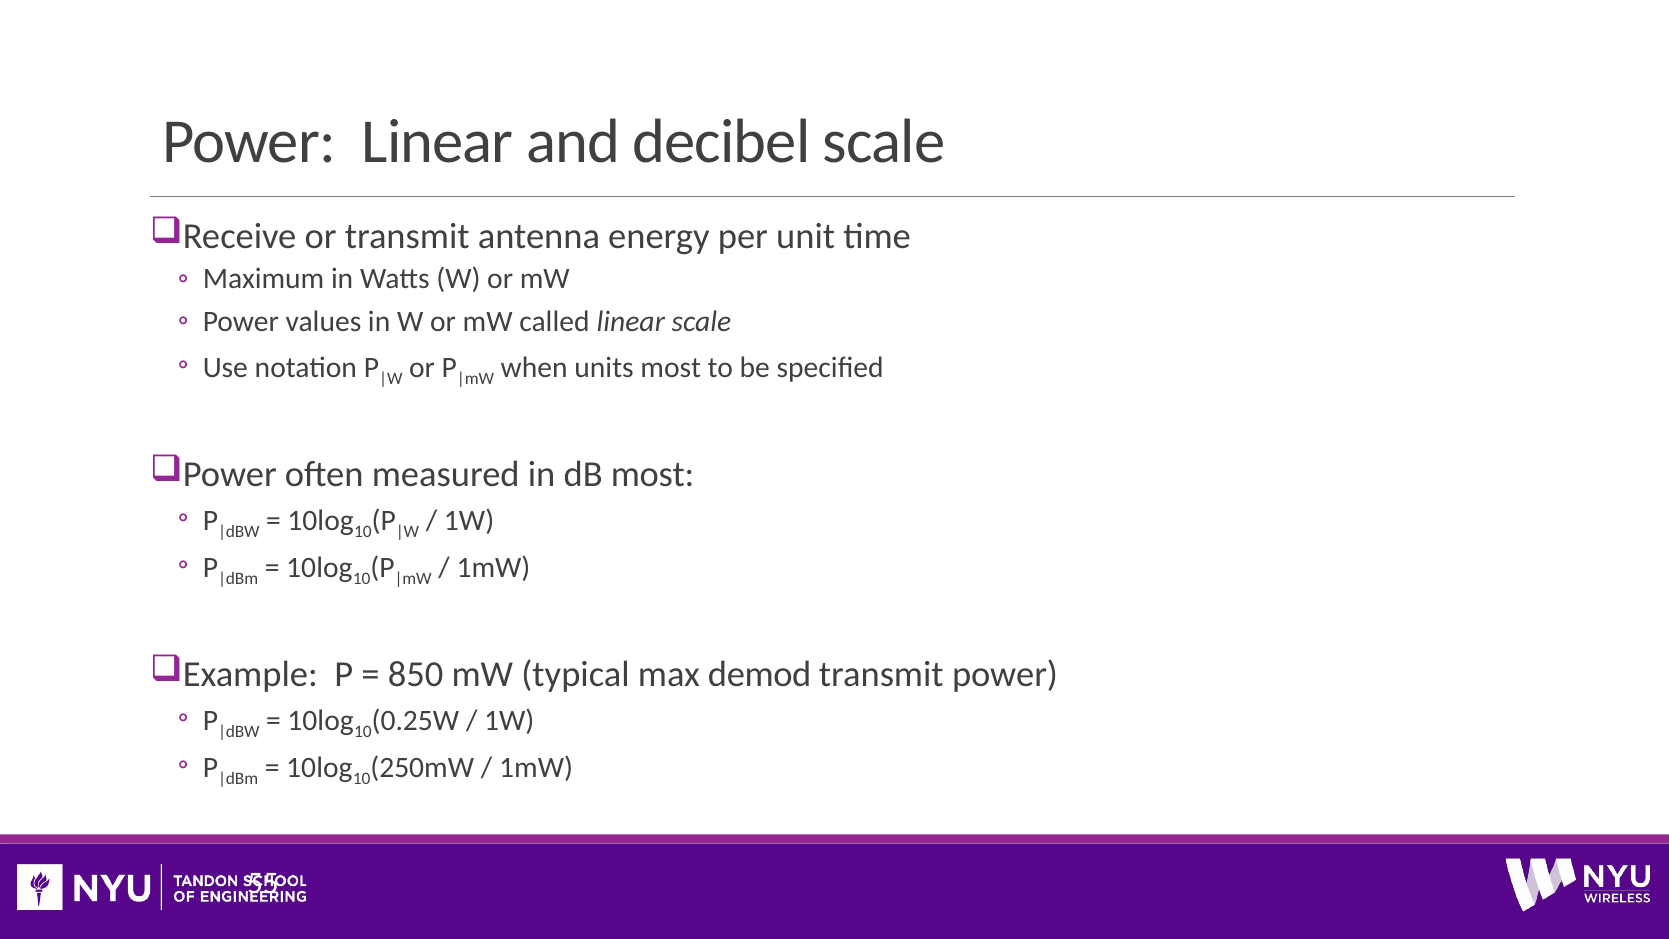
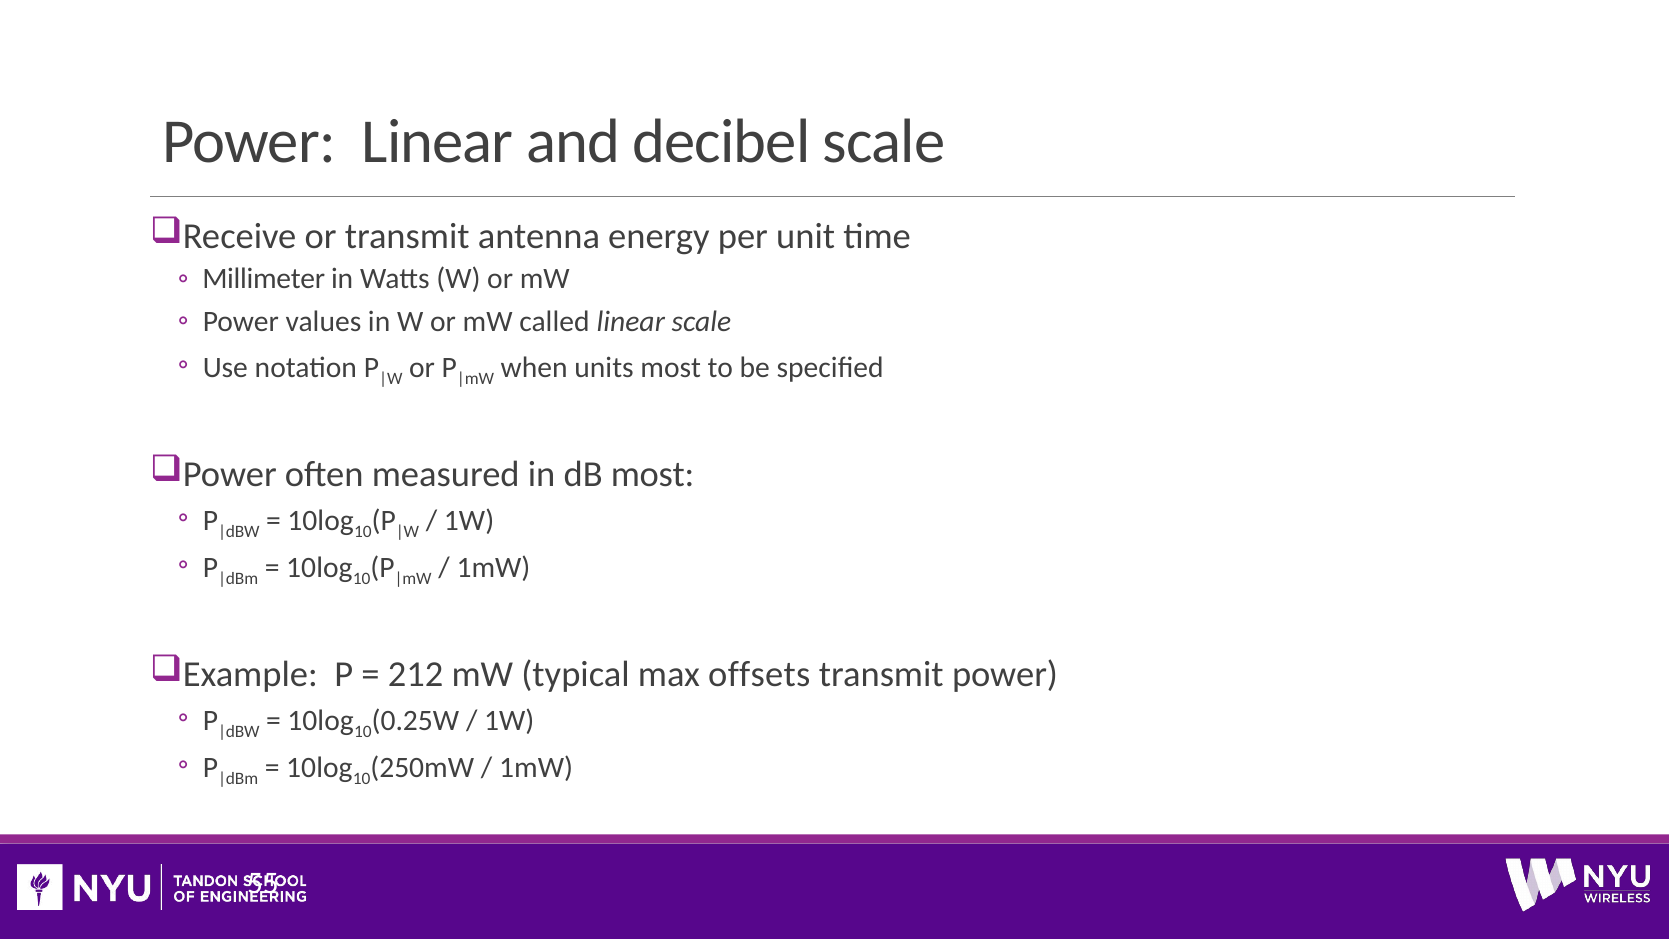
Maximum: Maximum -> Millimeter
850: 850 -> 212
demod: demod -> offsets
